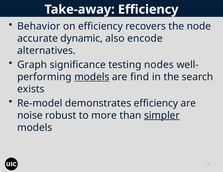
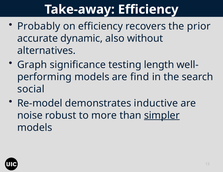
Behavior: Behavior -> Probably
node: node -> prior
encode: encode -> without
nodes: nodes -> length
models at (92, 77) underline: present -> none
exists: exists -> social
demonstrates efficiency: efficiency -> inductive
